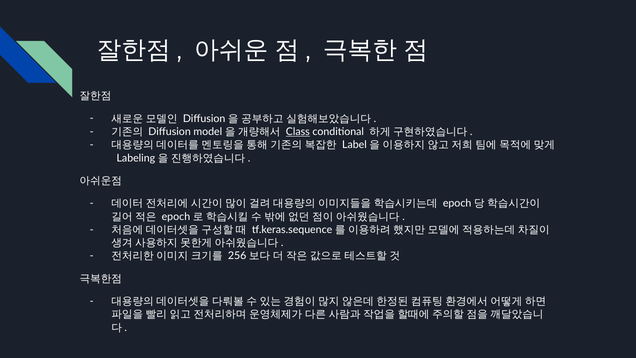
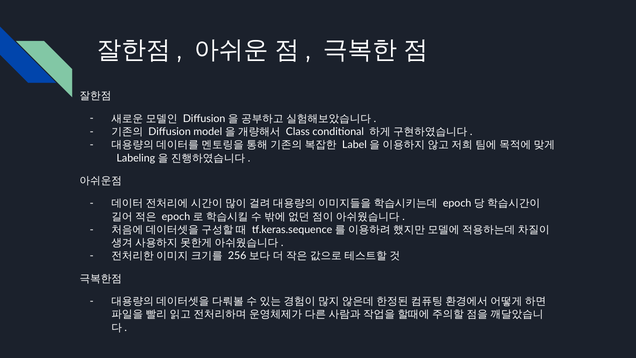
Class underline: present -> none
